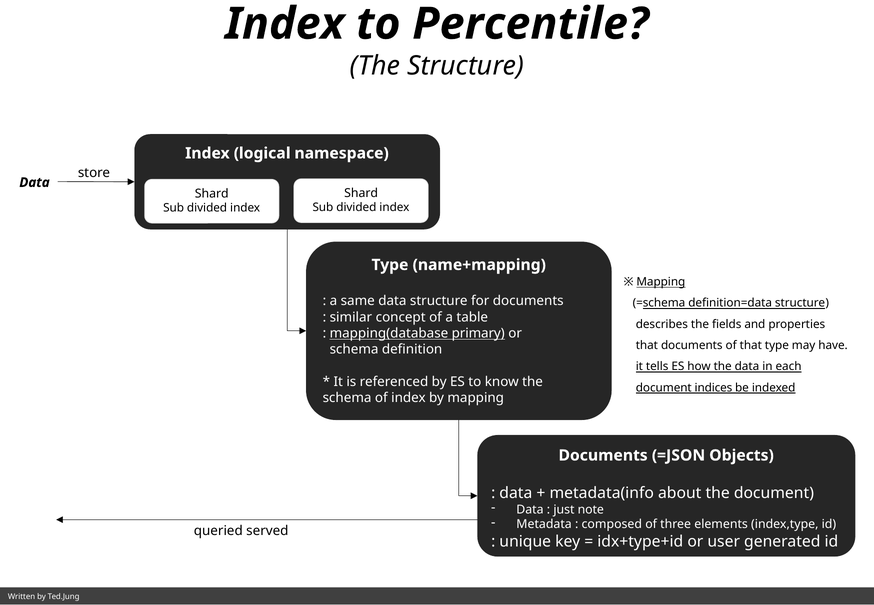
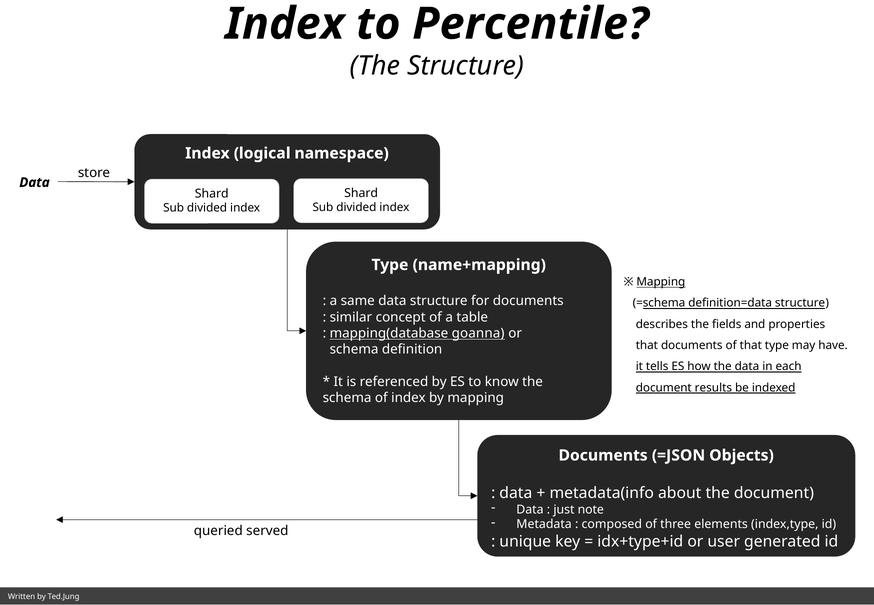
primary: primary -> goanna
indices: indices -> results
